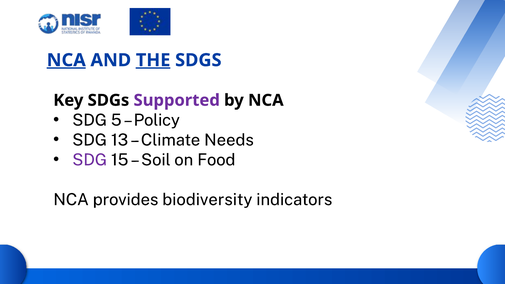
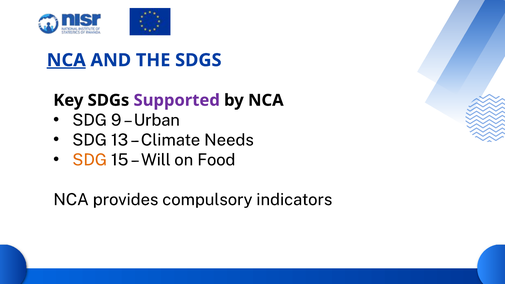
THE underline: present -> none
5: 5 -> 9
Policy: Policy -> Urban
SDG at (90, 160) colour: purple -> orange
Soil: Soil -> Will
biodiversity: biodiversity -> compulsory
